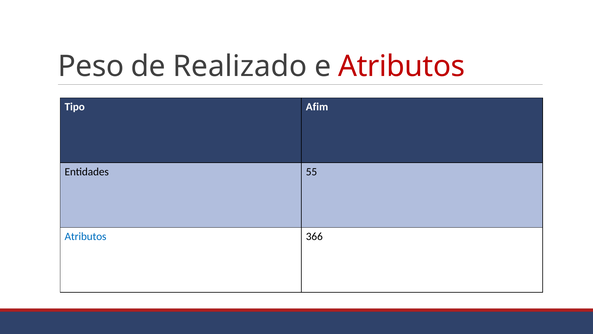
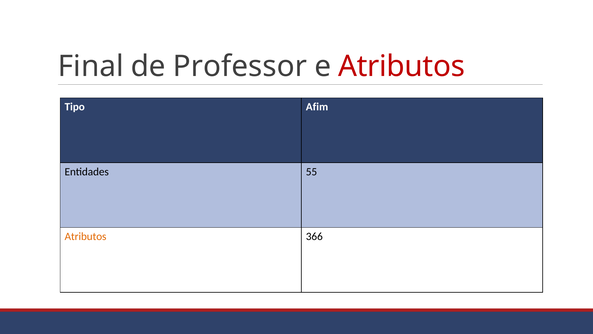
Peso: Peso -> Final
Realizado: Realizado -> Professor
Atributos at (86, 236) colour: blue -> orange
